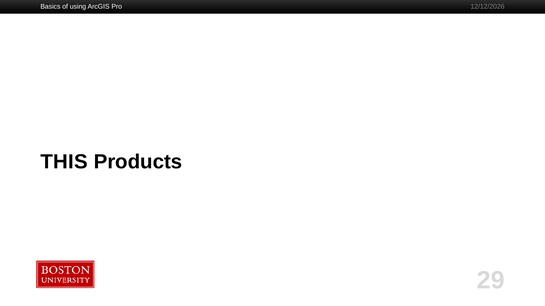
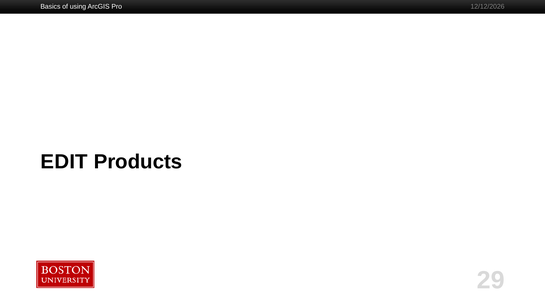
THIS: THIS -> EDIT
